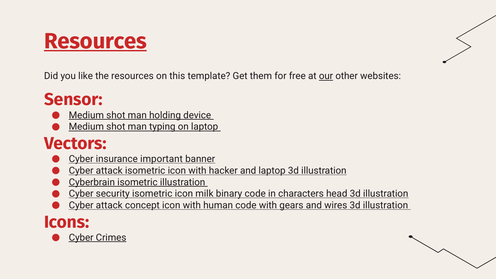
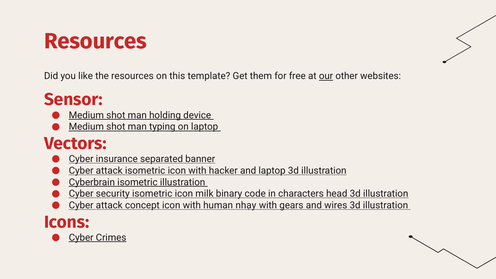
Resources at (95, 41) underline: present -> none
important: important -> separated
human code: code -> nhạy
